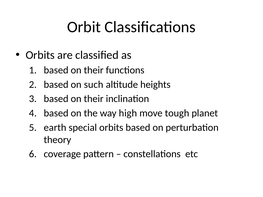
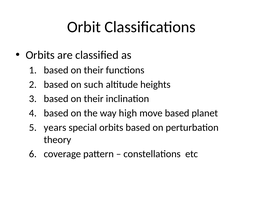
move tough: tough -> based
earth: earth -> years
